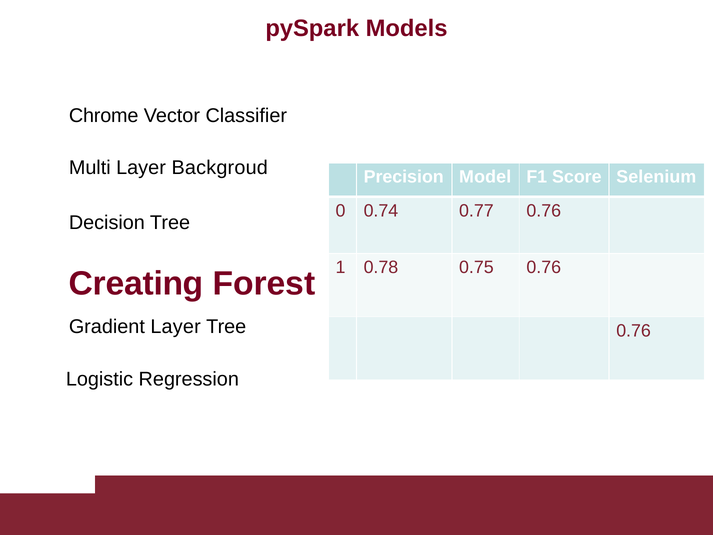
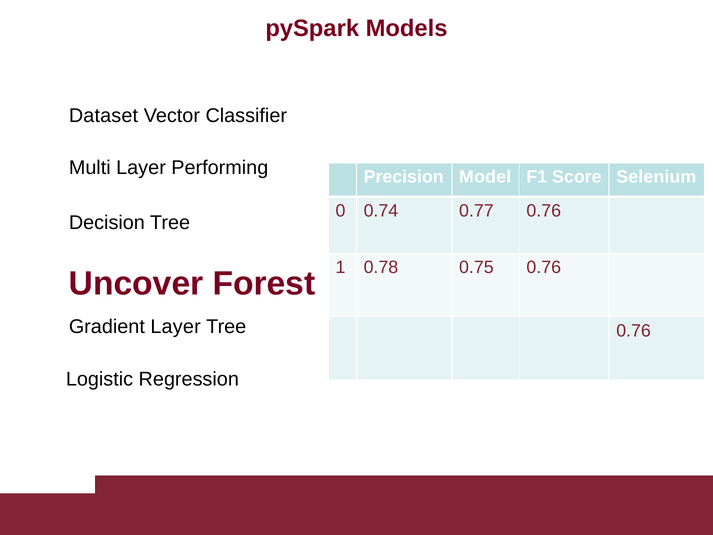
Chrome: Chrome -> Dataset
Backgroud: Backgroud -> Performing
Creating: Creating -> Uncover
